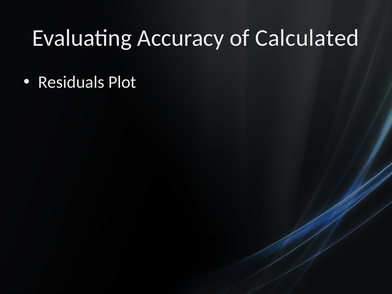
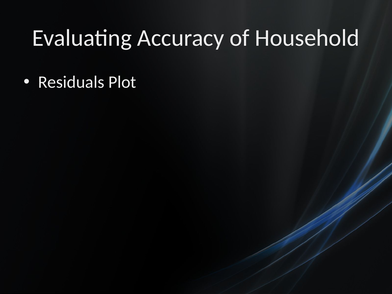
Calculated: Calculated -> Household
